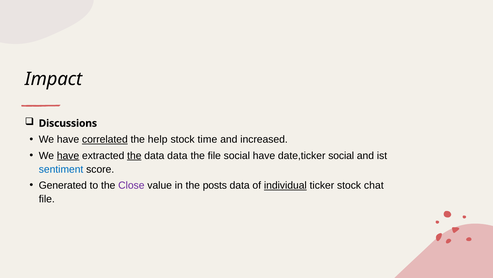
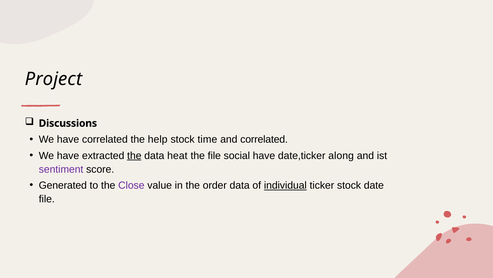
Impact: Impact -> Project
correlated at (105, 139) underline: present -> none
and increased: increased -> correlated
have at (68, 155) underline: present -> none
data data: data -> heat
date,ticker social: social -> along
sentiment colour: blue -> purple
posts: posts -> order
chat: chat -> date
